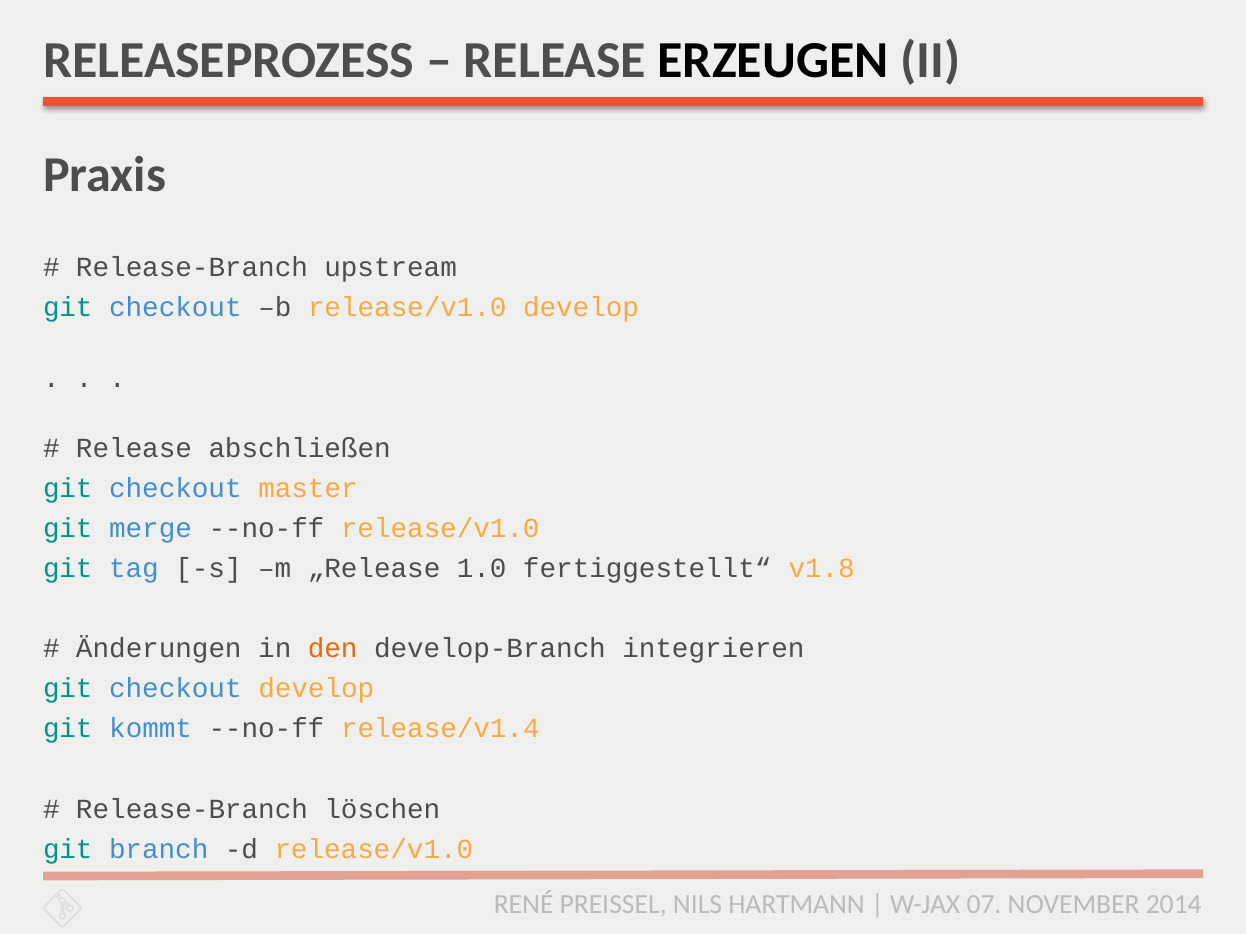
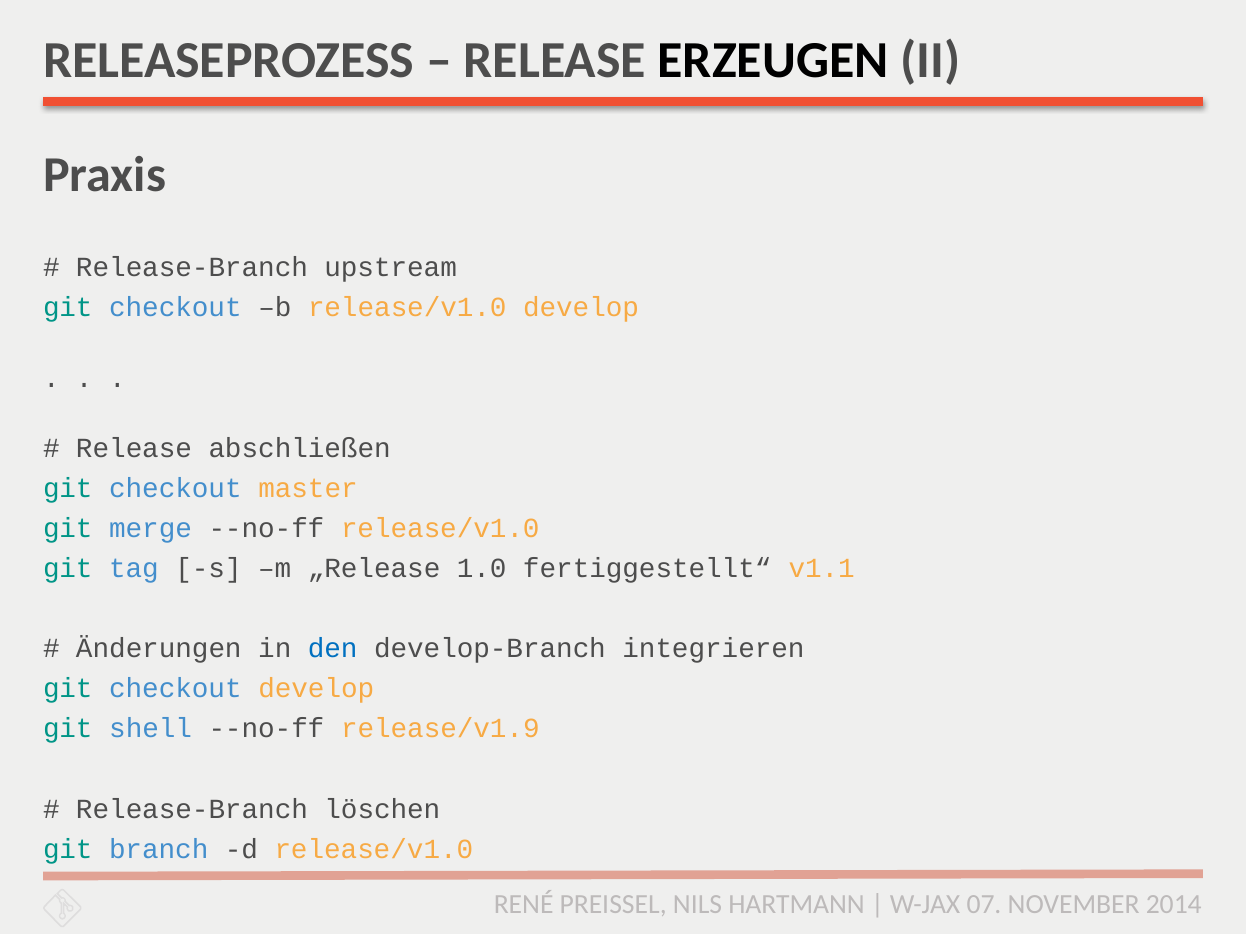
v1.8: v1.8 -> v1.1
den colour: orange -> blue
kommt: kommt -> shell
release/v1.4: release/v1.4 -> release/v1.9
